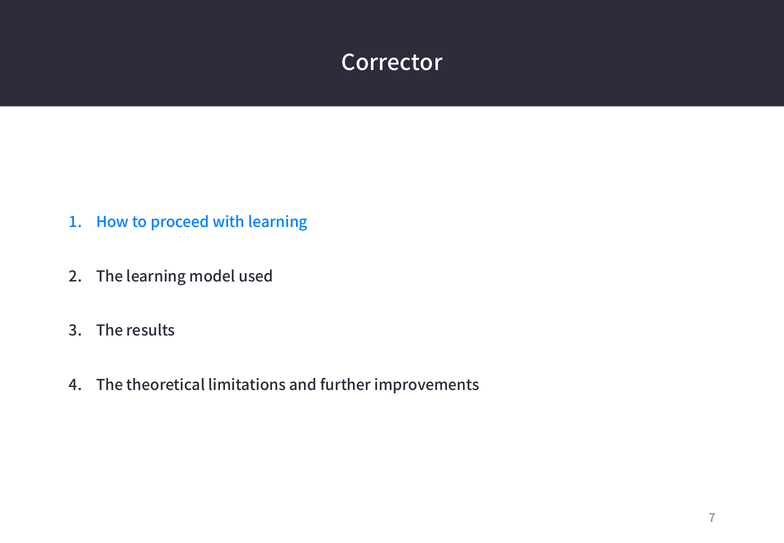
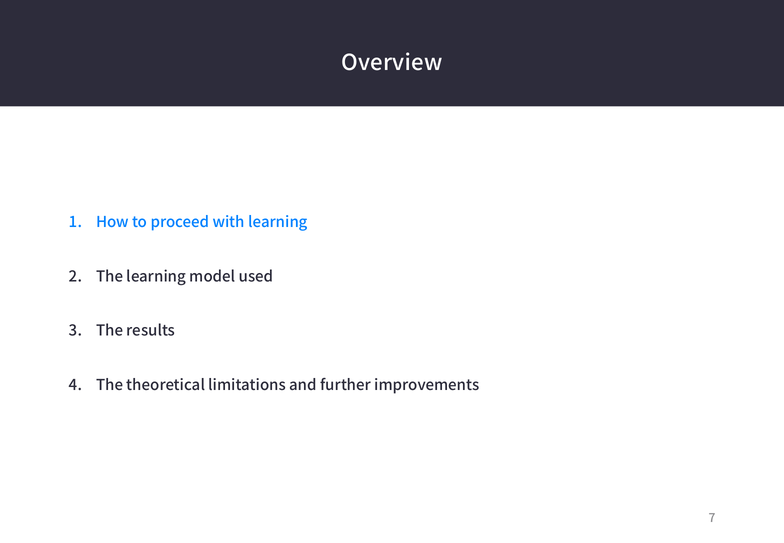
Corrector: Corrector -> Overview
